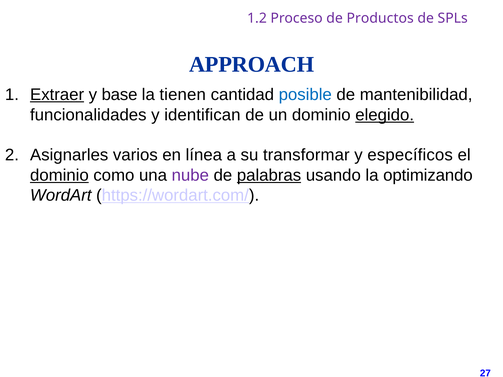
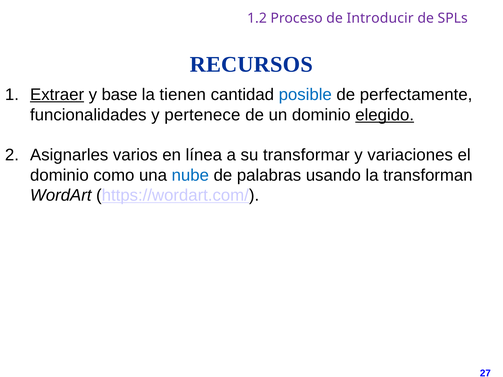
Productos: Productos -> Introducir
APPROACH: APPROACH -> RECURSOS
mantenibilidad: mantenibilidad -> perfectamente
identifican: identifican -> pertenece
específicos: específicos -> variaciones
dominio at (59, 175) underline: present -> none
nube colour: purple -> blue
palabras underline: present -> none
optimizando: optimizando -> transforman
